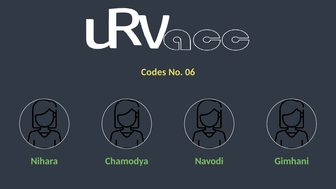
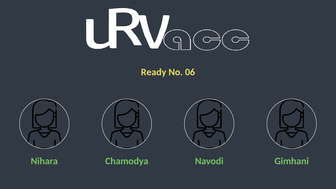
Codes: Codes -> Ready
